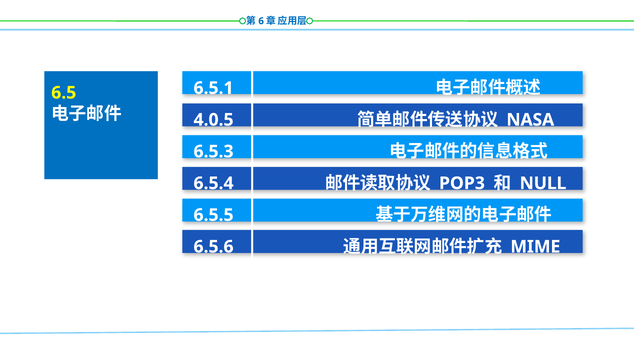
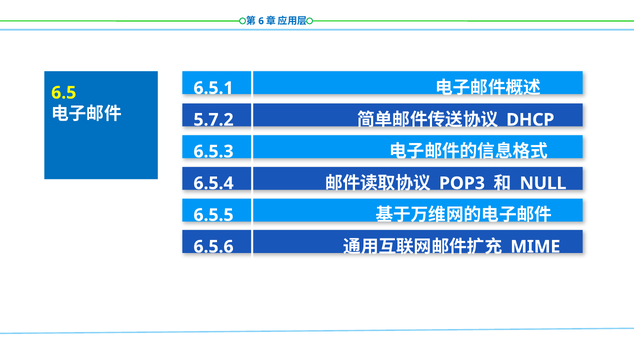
4.0.5: 4.0.5 -> 5.7.2
NASA: NASA -> DHCP
